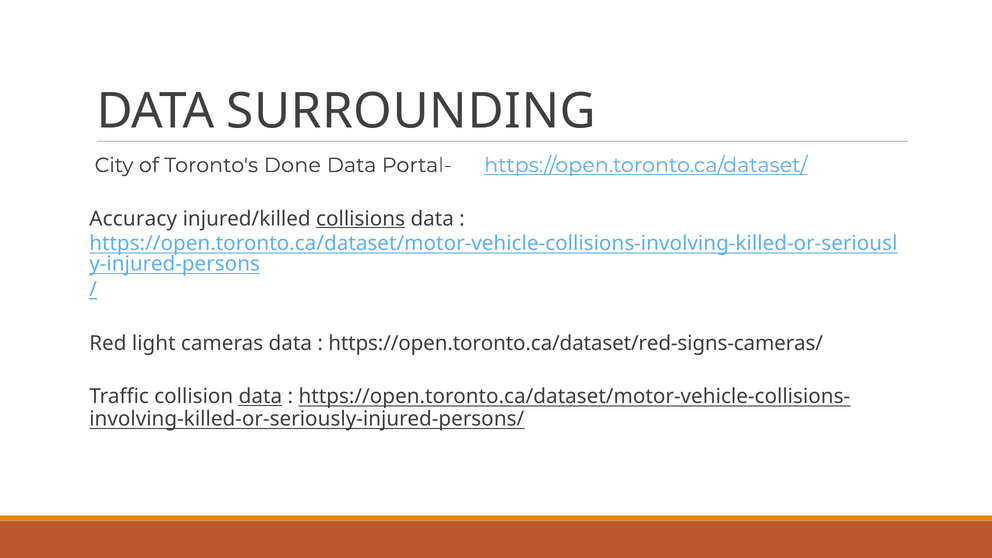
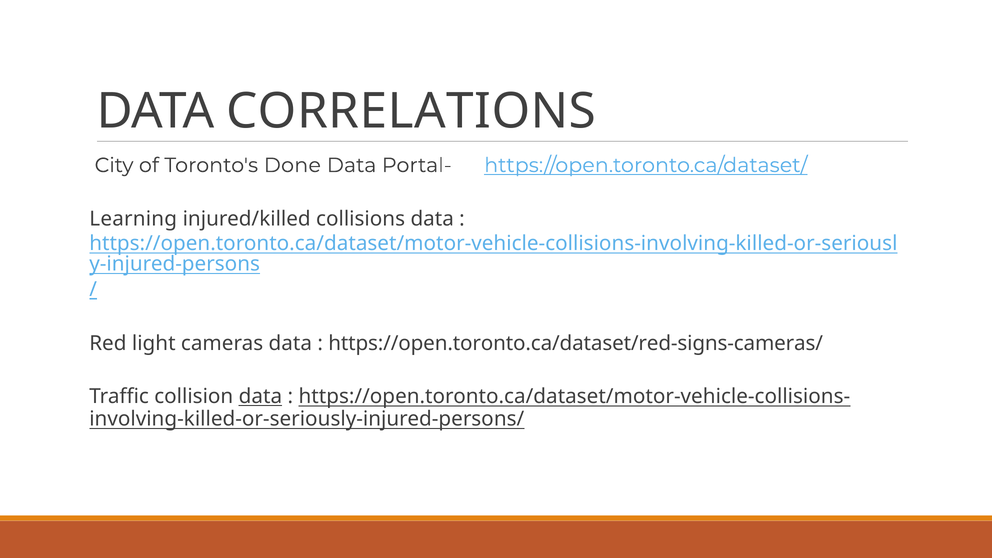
SURROUNDING: SURROUNDING -> CORRELATIONS
Accuracy: Accuracy -> Learning
collisions underline: present -> none
